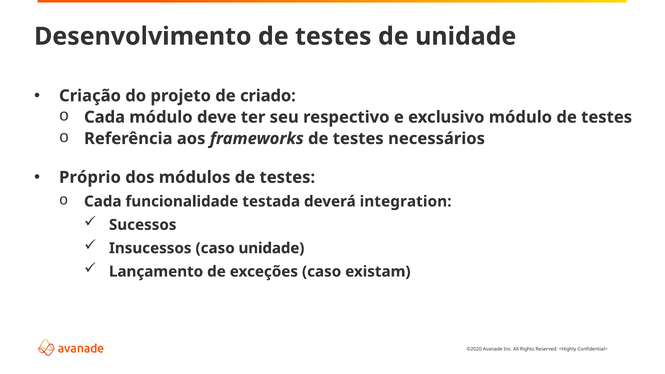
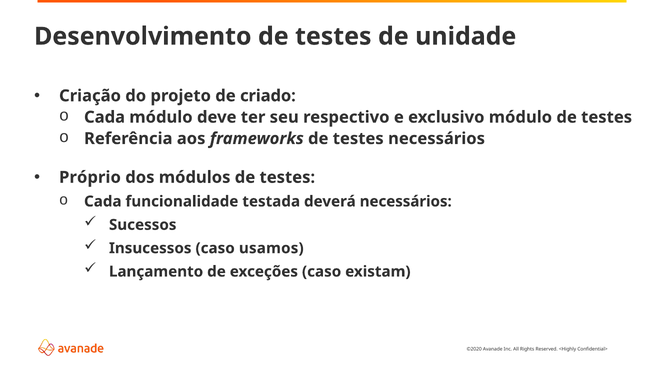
deverá integration: integration -> necessários
caso unidade: unidade -> usamos
